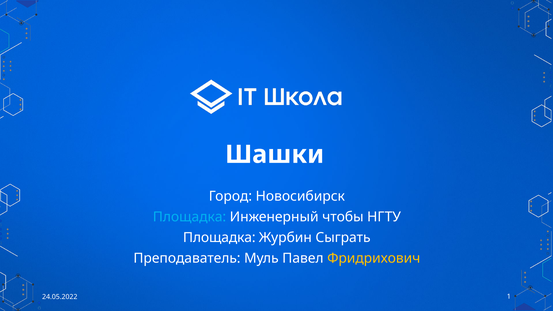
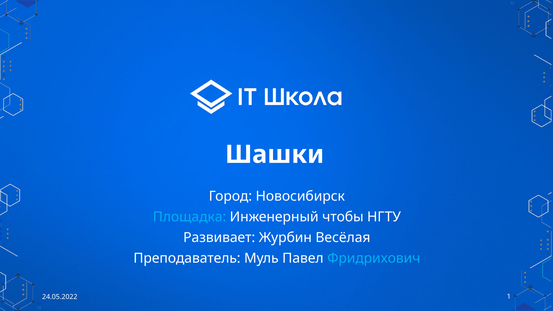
Площадка at (219, 238): Площадка -> Развивает
Сыграть: Сыграть -> Весёлая
Фридрихович colour: yellow -> light blue
